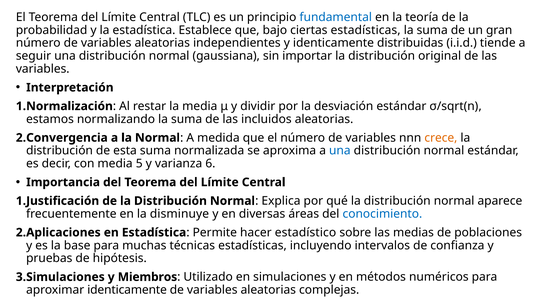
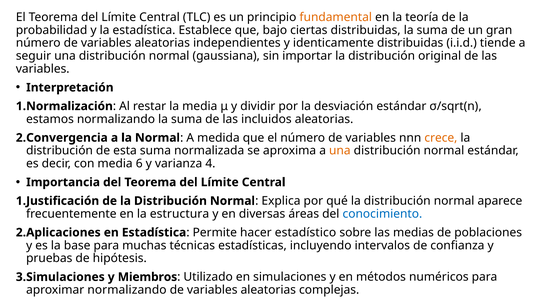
fundamental colour: blue -> orange
ciertas estadísticas: estadísticas -> distribuidas
una at (340, 151) colour: blue -> orange
5: 5 -> 6
6: 6 -> 4
disminuye: disminuye -> estructura
aproximar identicamente: identicamente -> normalizando
